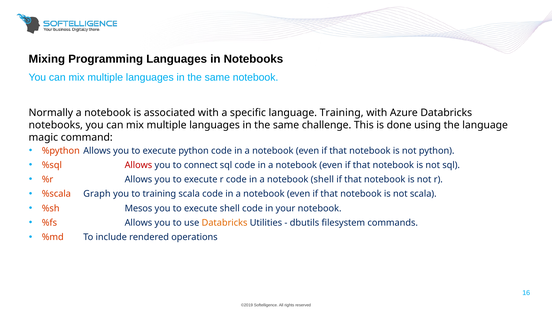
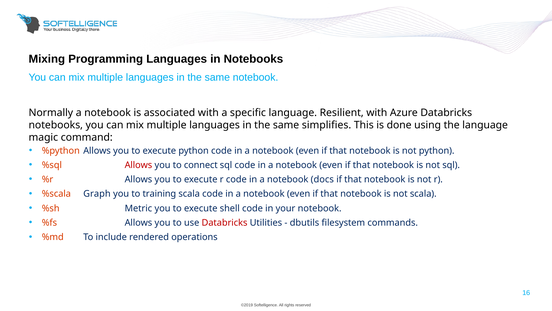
language Training: Training -> Resilient
challenge: challenge -> simplifies
notebook shell: shell -> docs
Mesos: Mesos -> Metric
Databricks at (225, 222) colour: orange -> red
